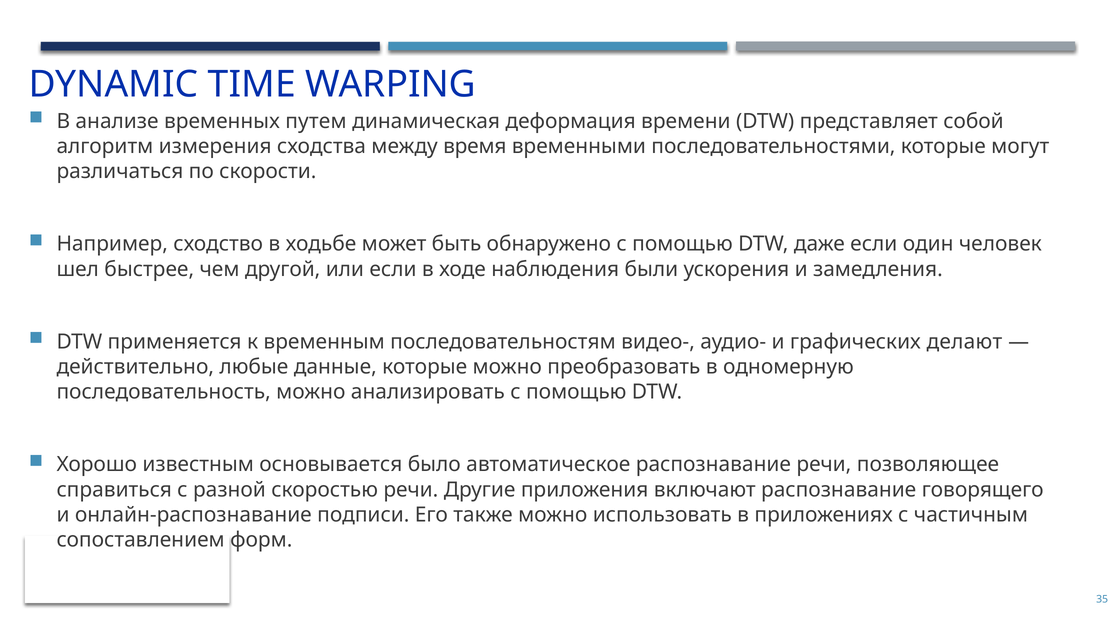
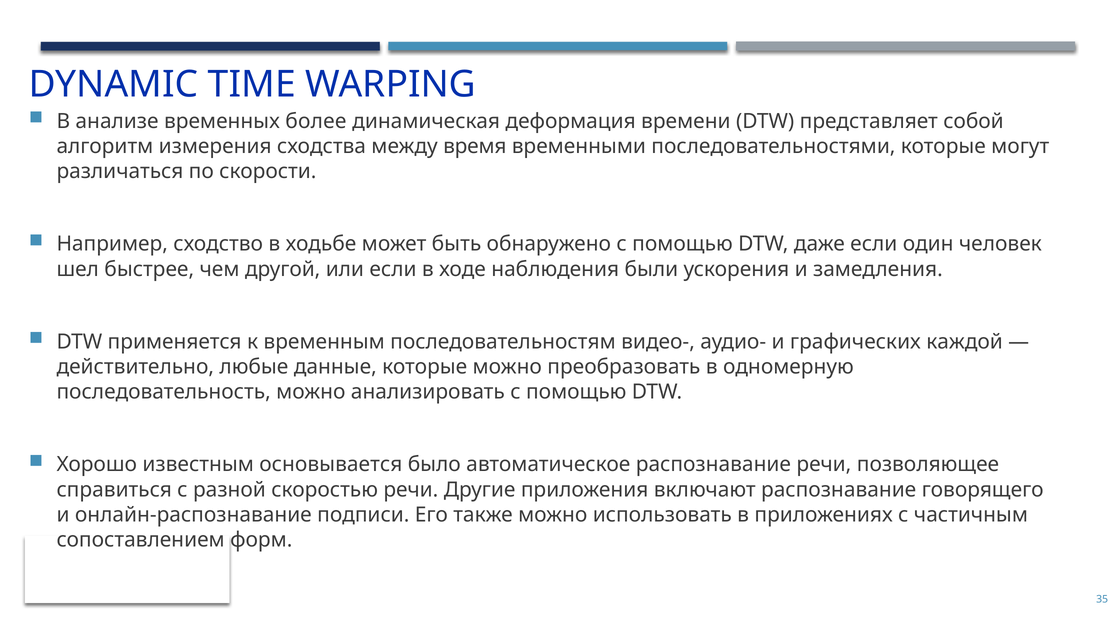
путем: путем -> более
делают: делают -> каждой
